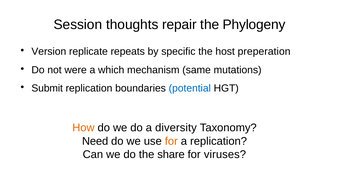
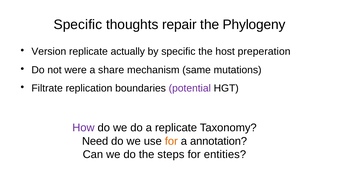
Session at (78, 24): Session -> Specific
repeats: repeats -> actually
which: which -> share
Submit: Submit -> Filtrate
potential colour: blue -> purple
How colour: orange -> purple
a diversity: diversity -> replicate
a replication: replication -> annotation
share: share -> steps
viruses: viruses -> entities
